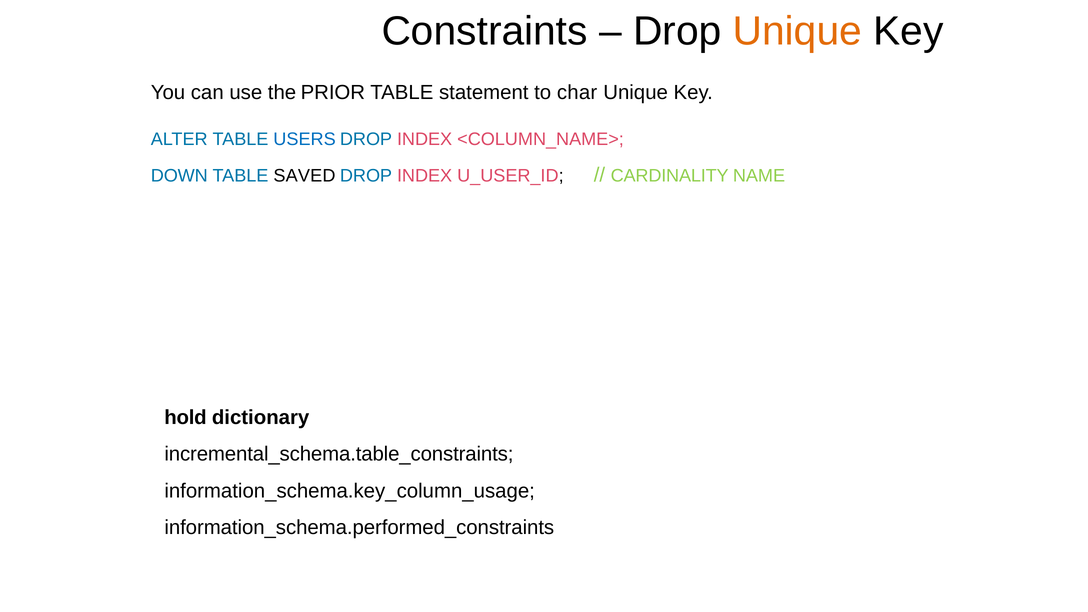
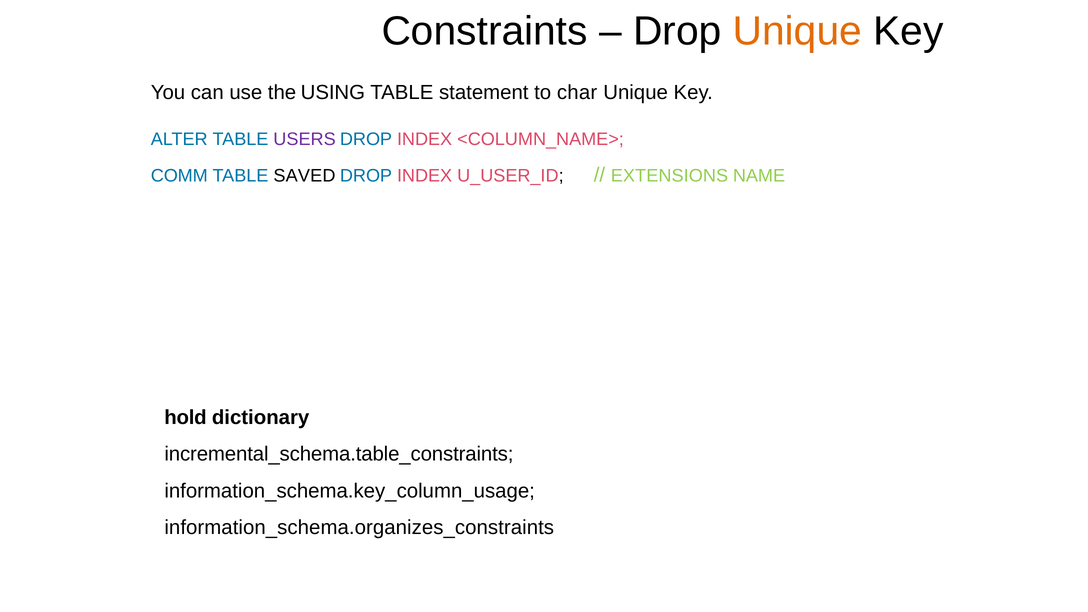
PRIOR: PRIOR -> USING
USERS colour: blue -> purple
DOWN: DOWN -> COMM
CARDINALITY: CARDINALITY -> EXTENSIONS
information_schema.performed_constraints: information_schema.performed_constraints -> information_schema.organizes_constraints
